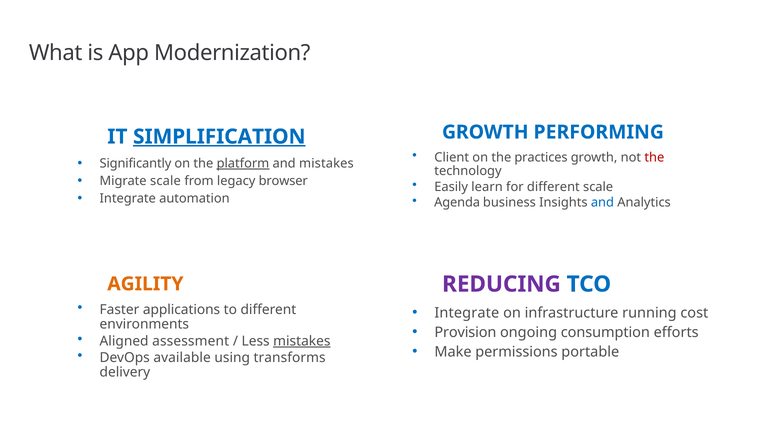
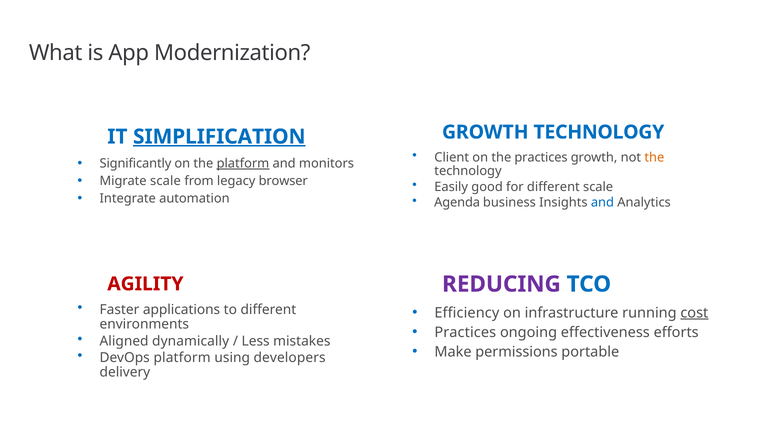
GROWTH PERFORMING: PERFORMING -> TECHNOLOGY
the at (654, 157) colour: red -> orange
and mistakes: mistakes -> monitors
learn: learn -> good
AGILITY colour: orange -> red
Integrate at (467, 312): Integrate -> Efficiency
cost underline: none -> present
Provision at (465, 332): Provision -> Practices
consumption: consumption -> effectiveness
assessment: assessment -> dynamically
mistakes at (302, 340) underline: present -> none
DevOps available: available -> platform
transforms: transforms -> developers
